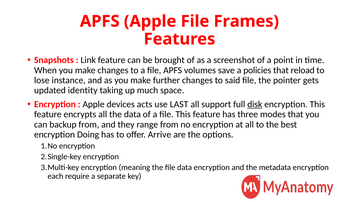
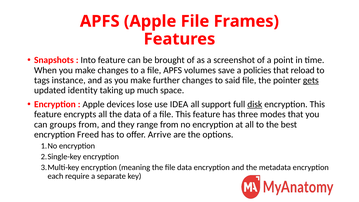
Link: Link -> Into
lose: lose -> tags
gets underline: none -> present
acts: acts -> lose
LAST: LAST -> IDEA
backup: backup -> groups
Doing: Doing -> Freed
